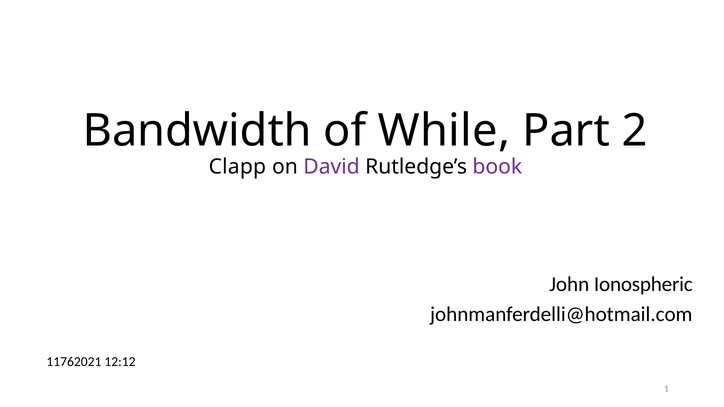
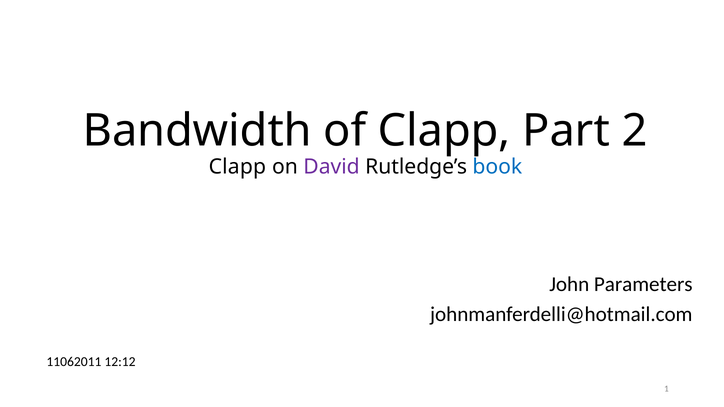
of While: While -> Clapp
book colour: purple -> blue
Ionospheric: Ionospheric -> Parameters
11762021: 11762021 -> 11062011
